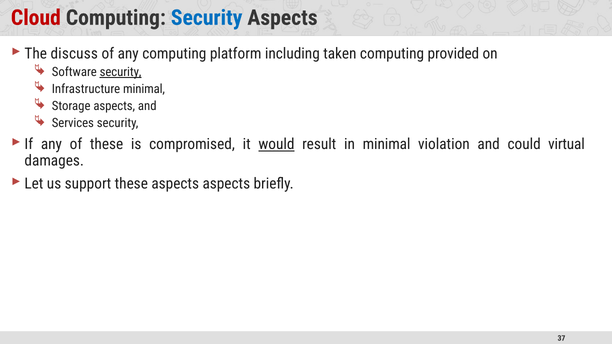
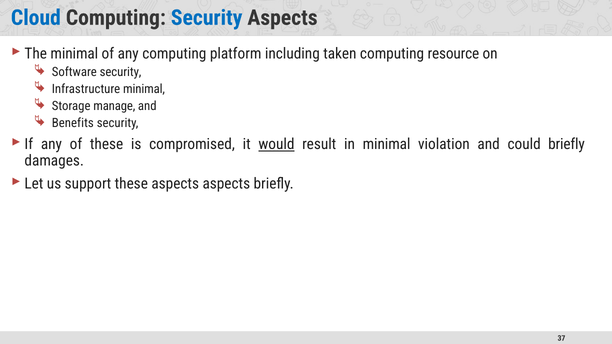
Cloud colour: red -> blue
The discuss: discuss -> minimal
provided: provided -> resource
security at (121, 72) underline: present -> none
Storage aspects: aspects -> manage
Services: Services -> Benefits
could virtual: virtual -> briefly
